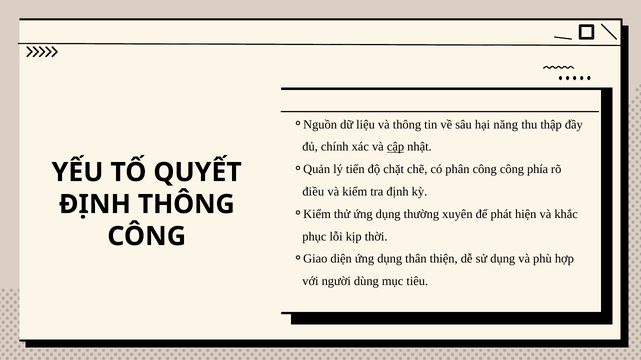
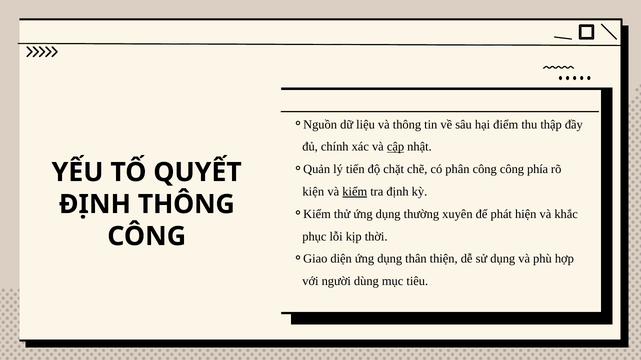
năng: năng -> điểm
điều: điều -> kiện
kiểm underline: none -> present
